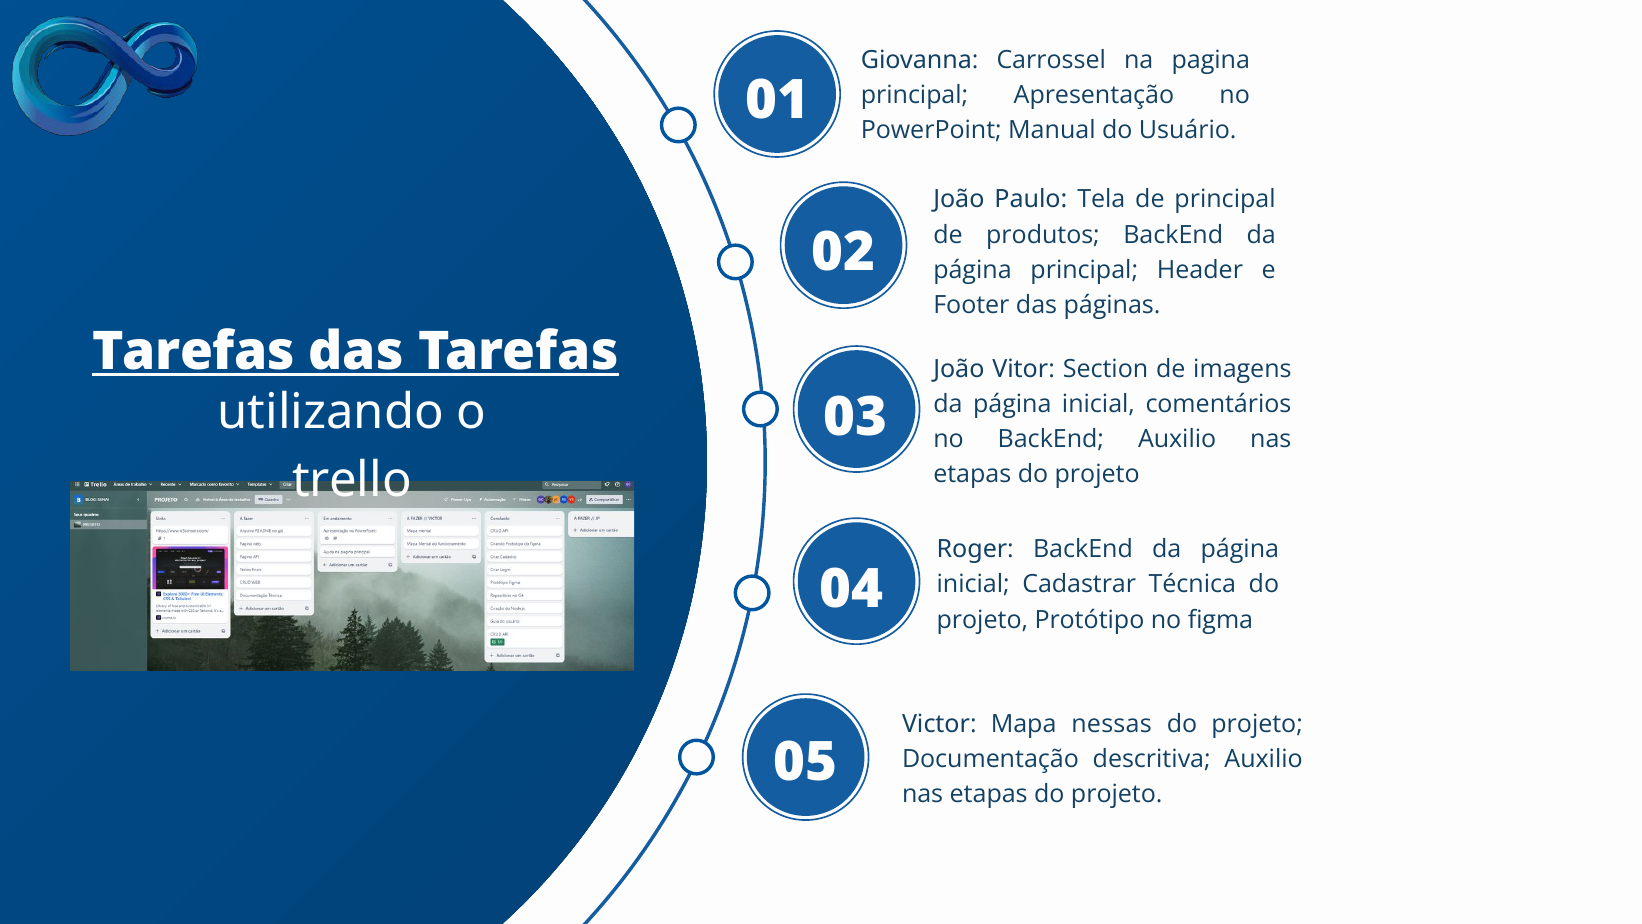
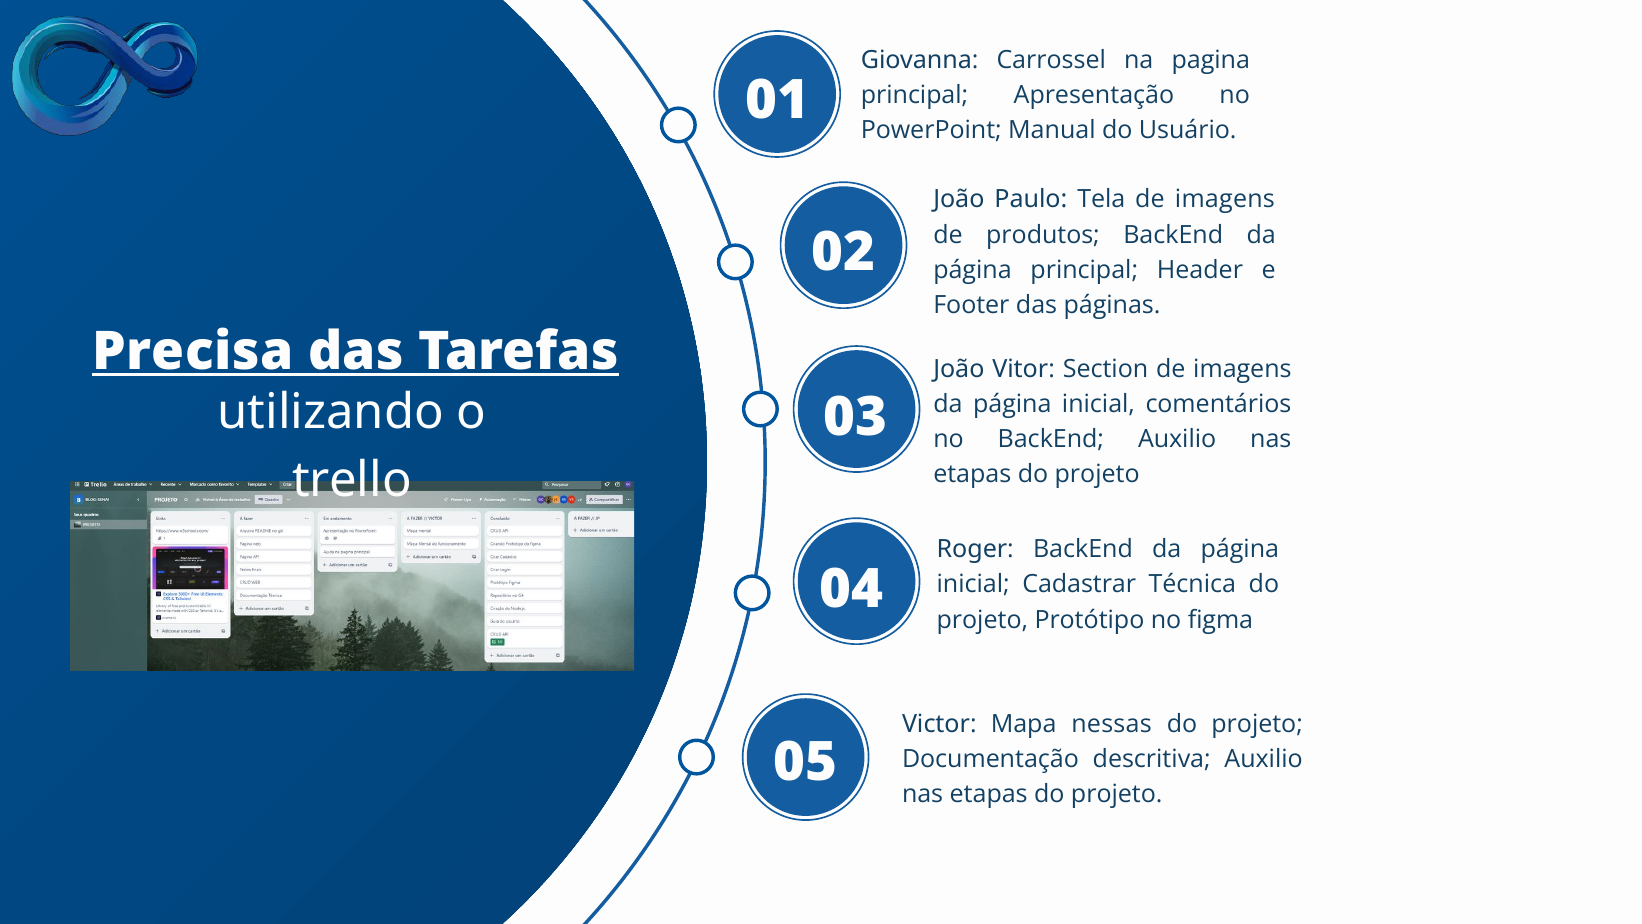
Tela de principal: principal -> imagens
Tarefas at (194, 352): Tarefas -> Precisa
